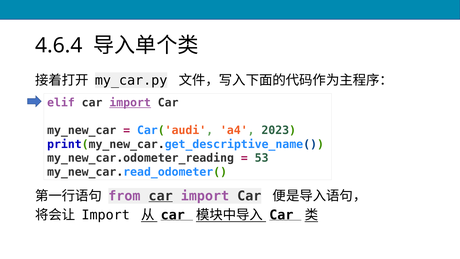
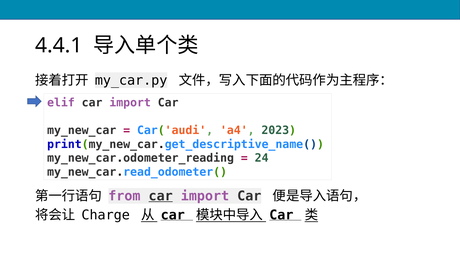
4.6.4: 4.6.4 -> 4.4.1
import at (130, 103) underline: present -> none
53: 53 -> 24
Import at (106, 215): Import -> Charge
